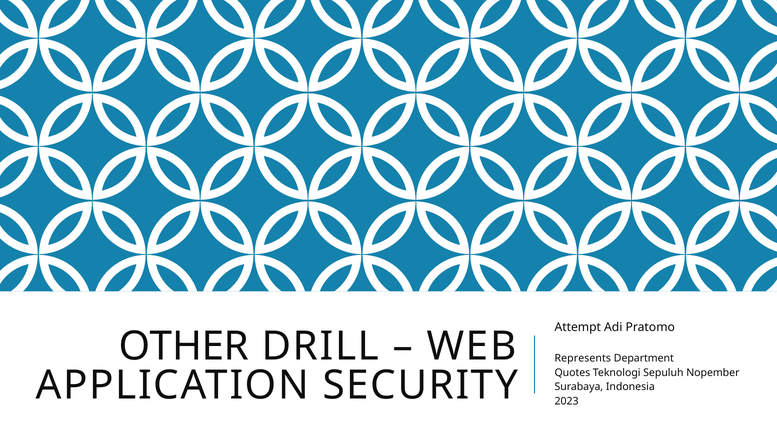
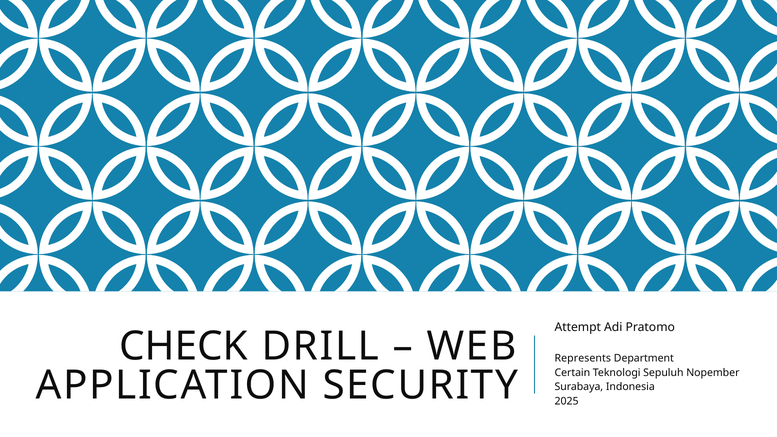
OTHER: OTHER -> CHECK
Quotes: Quotes -> Certain
2023: 2023 -> 2025
